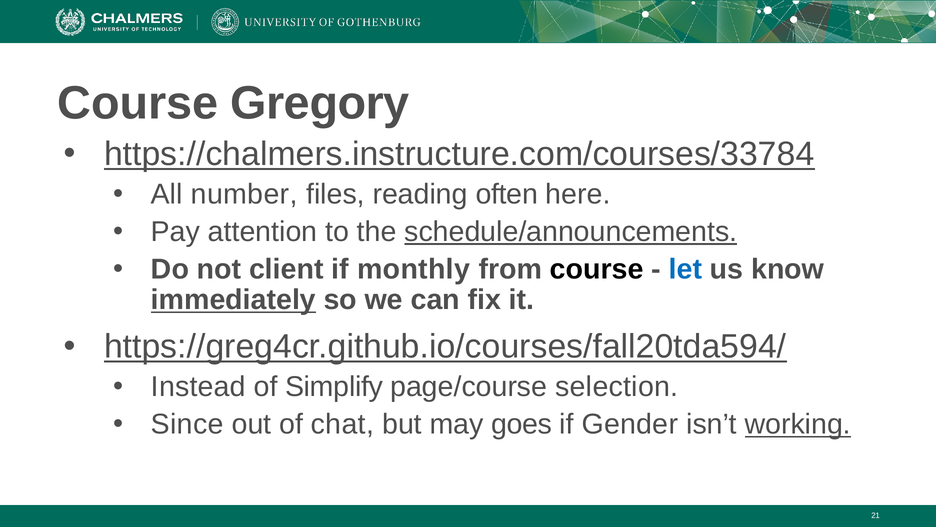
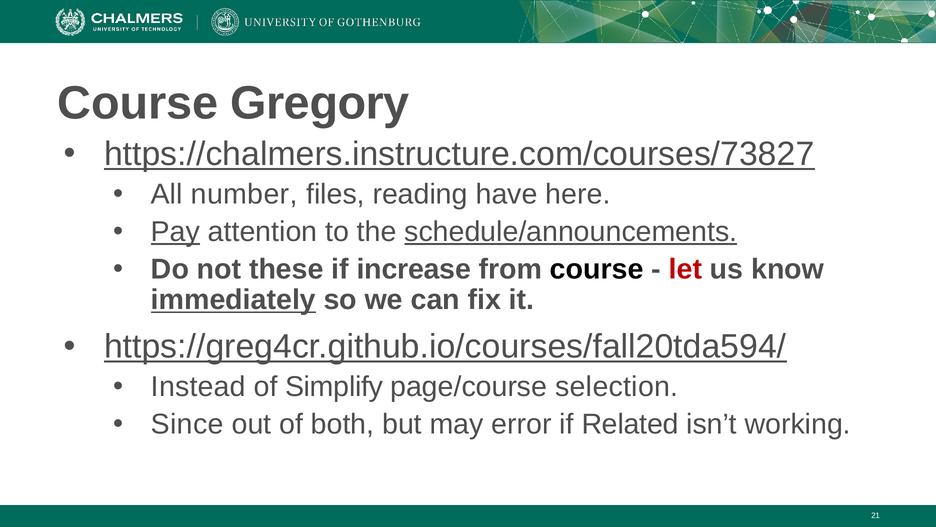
https://chalmers.instructure.com/courses/33784: https://chalmers.instructure.com/courses/33784 -> https://chalmers.instructure.com/courses/73827
often: often -> have
Pay underline: none -> present
client: client -> these
monthly: monthly -> increase
let colour: blue -> red
chat: chat -> both
goes: goes -> error
Gender: Gender -> Related
working underline: present -> none
